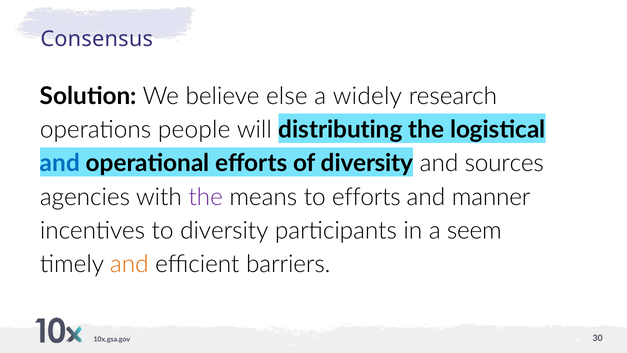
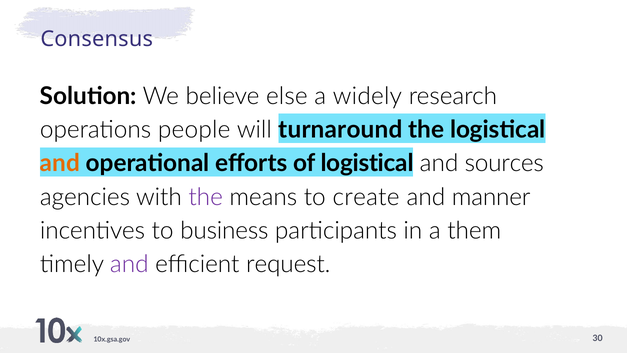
distributing: distributing -> turnaround
and at (60, 163) colour: blue -> orange
of diversity: diversity -> logistical
to efforts: efforts -> create
to diversity: diversity -> business
seem: seem -> them
and at (129, 264) colour: orange -> purple
barriers: barriers -> request
